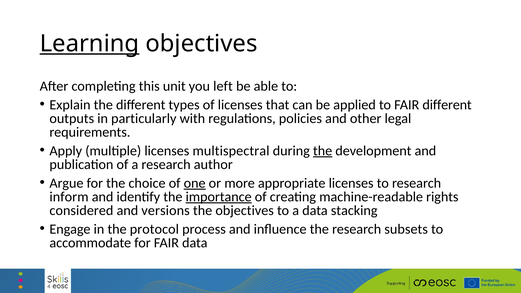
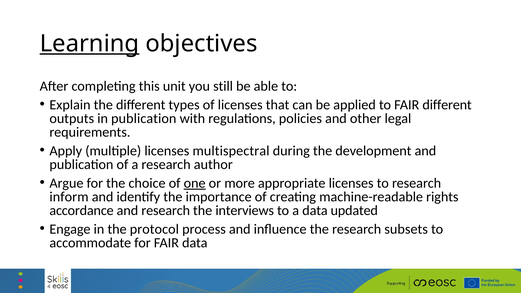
left: left -> still
in particularly: particularly -> publication
the at (323, 151) underline: present -> none
importance underline: present -> none
considered: considered -> accordance
and versions: versions -> research
the objectives: objectives -> interviews
stacking: stacking -> updated
